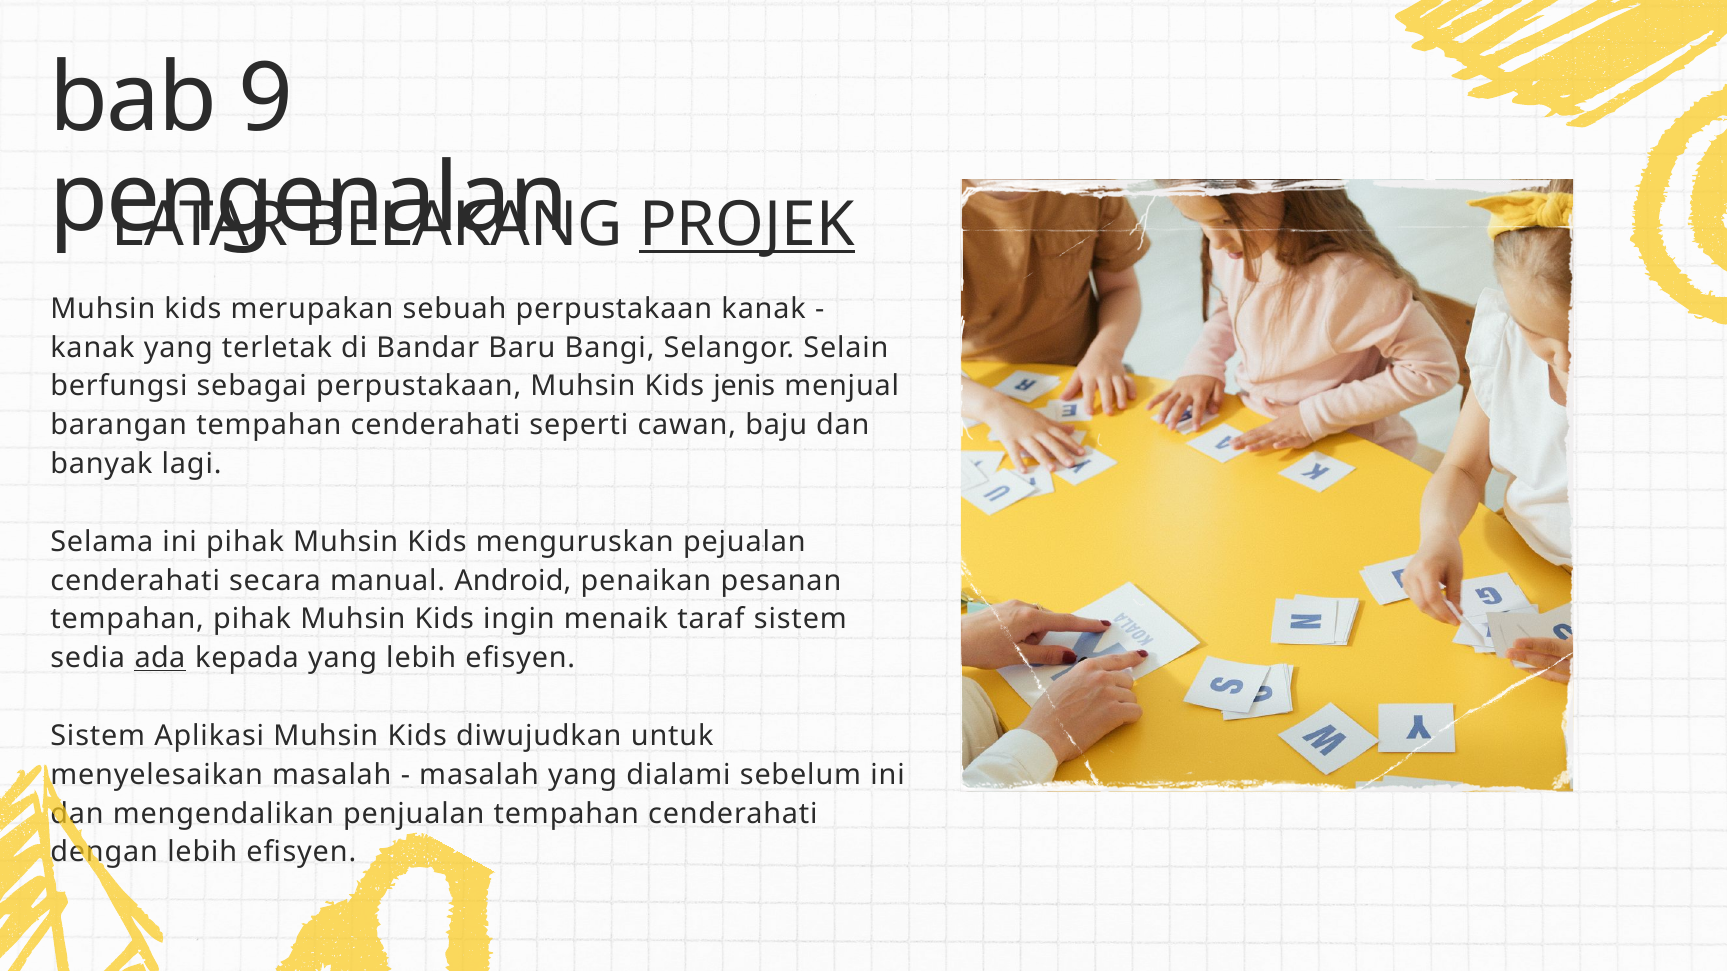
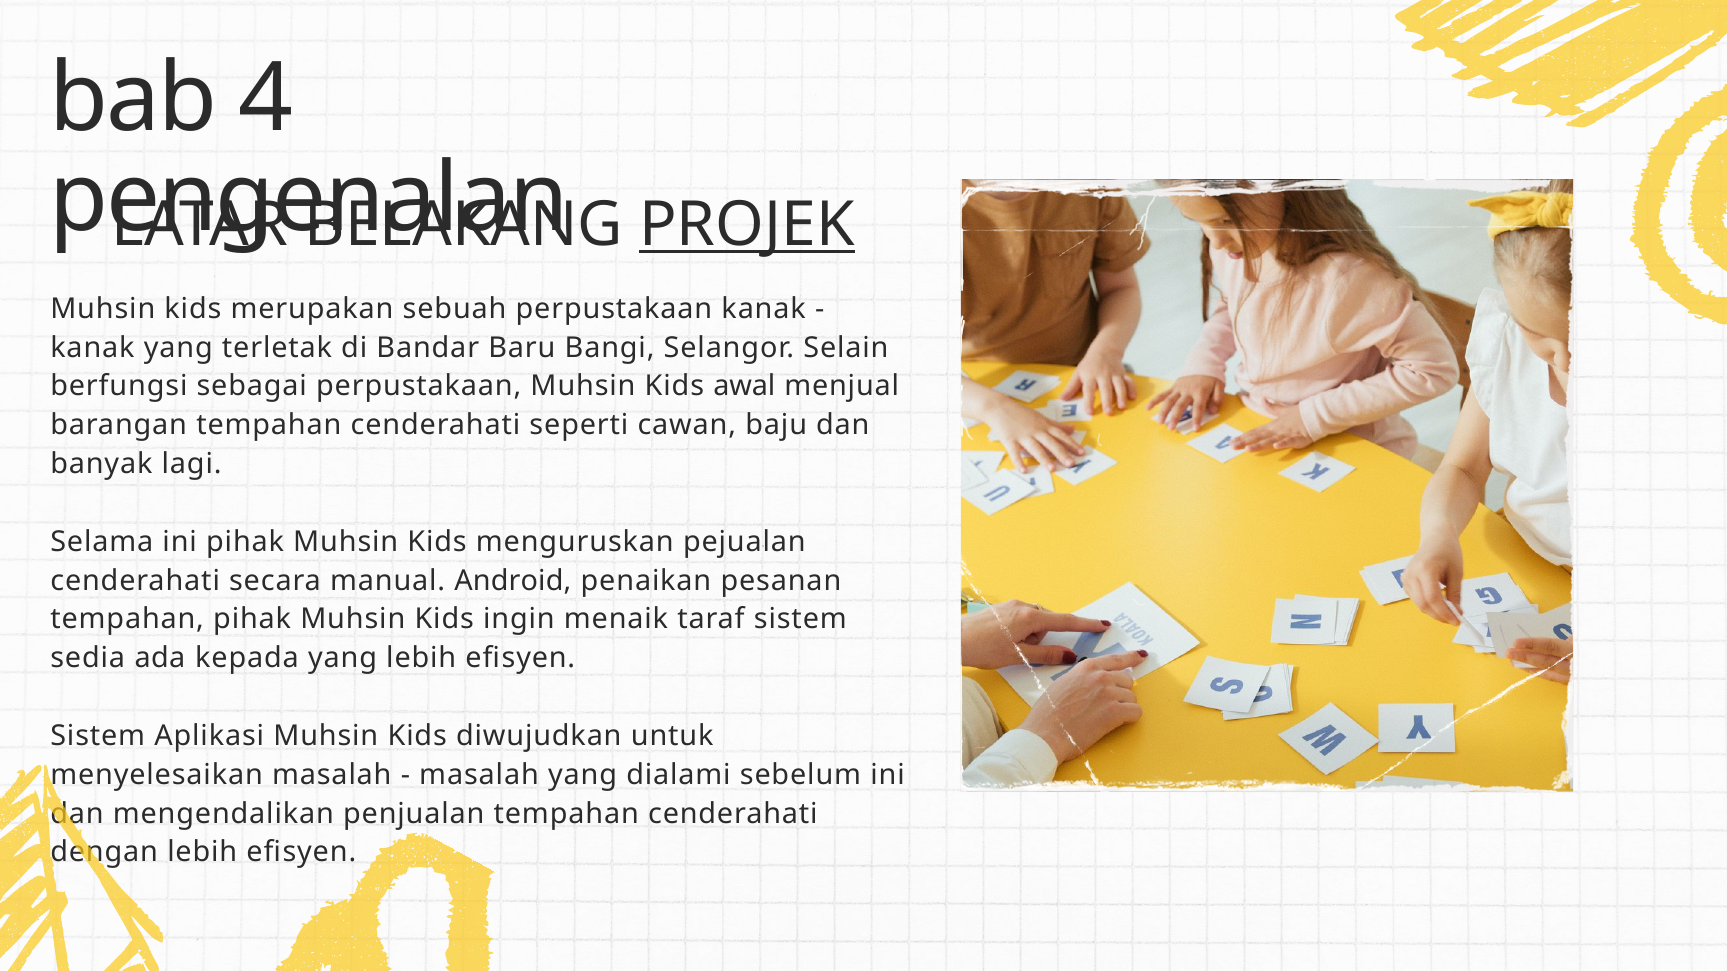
9: 9 -> 4
jenis: jenis -> awal
ada underline: present -> none
